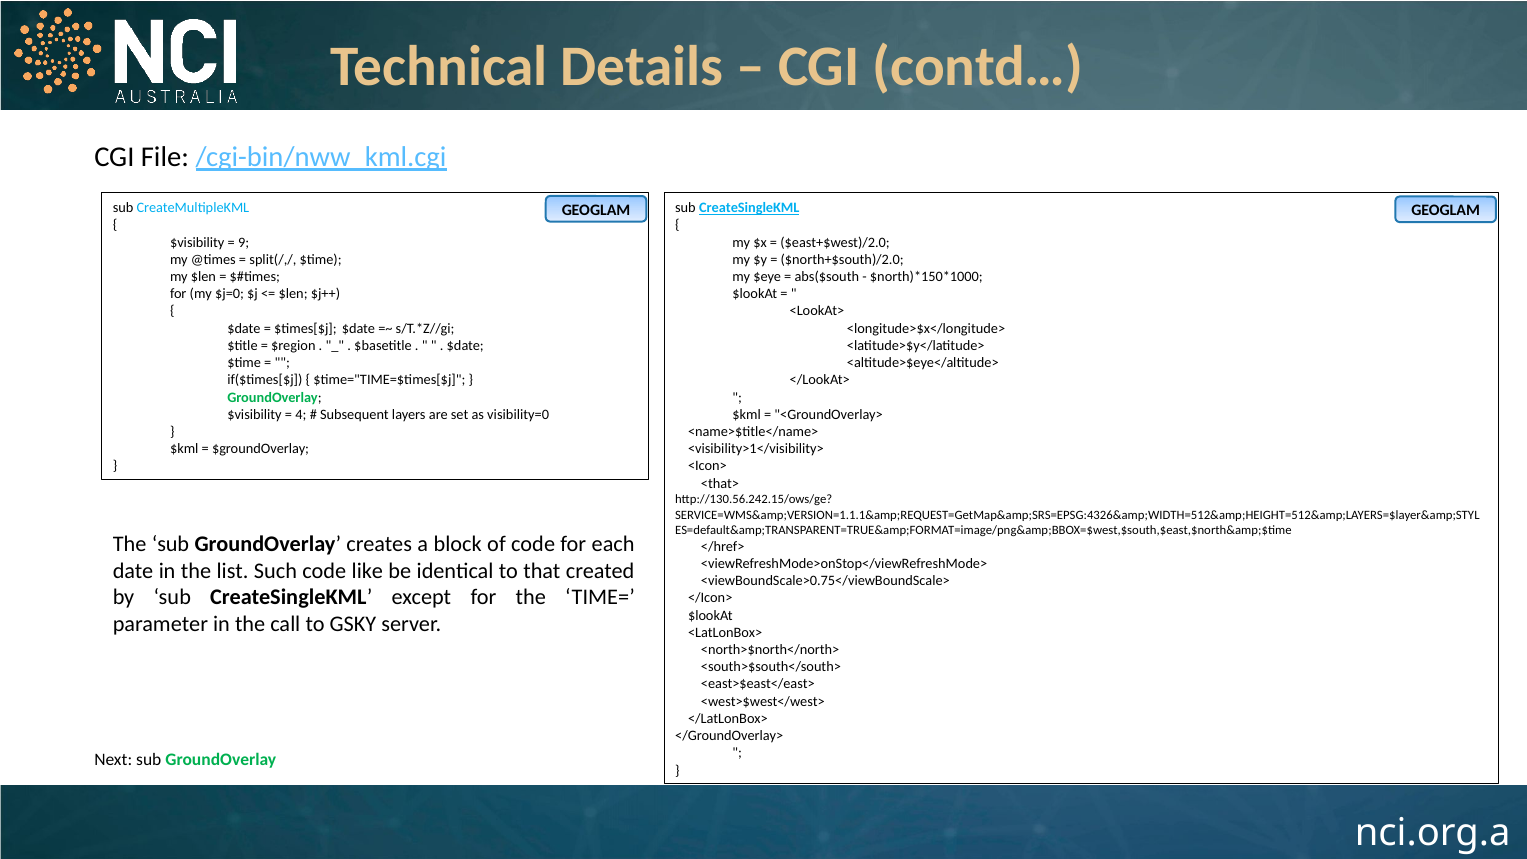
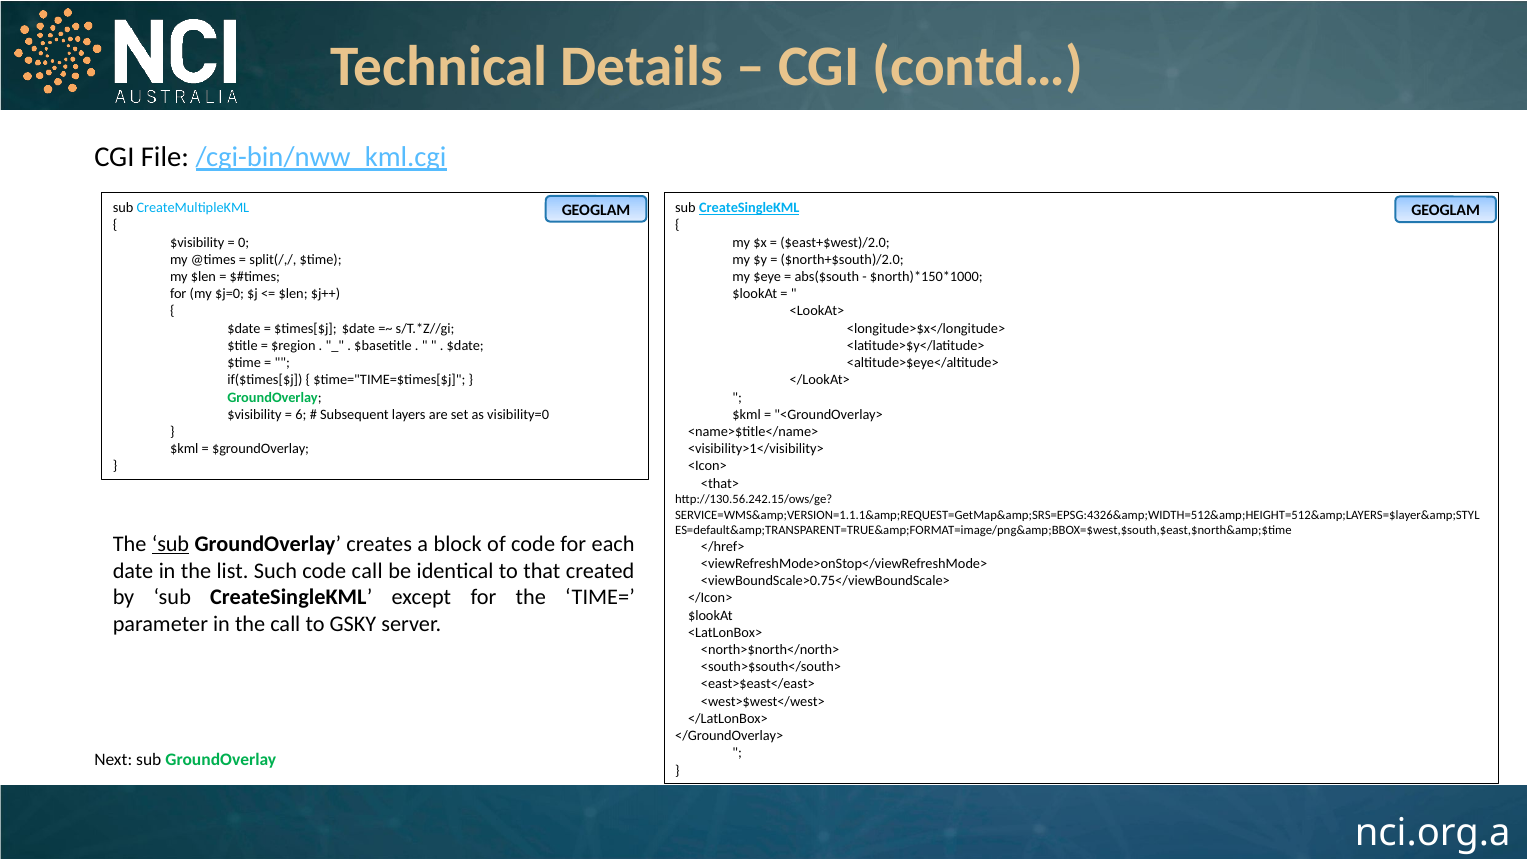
9: 9 -> 0
4: 4 -> 6
sub at (170, 544) underline: none -> present
code like: like -> call
